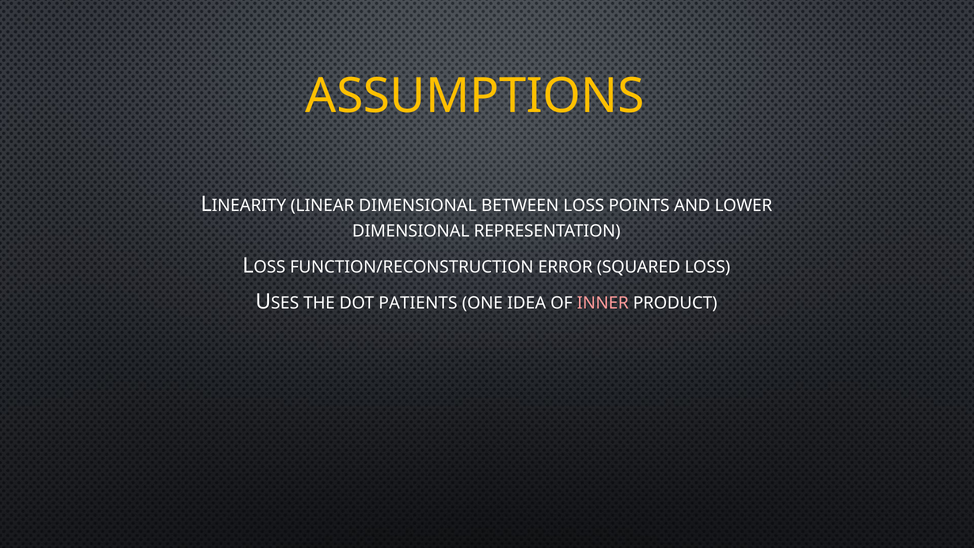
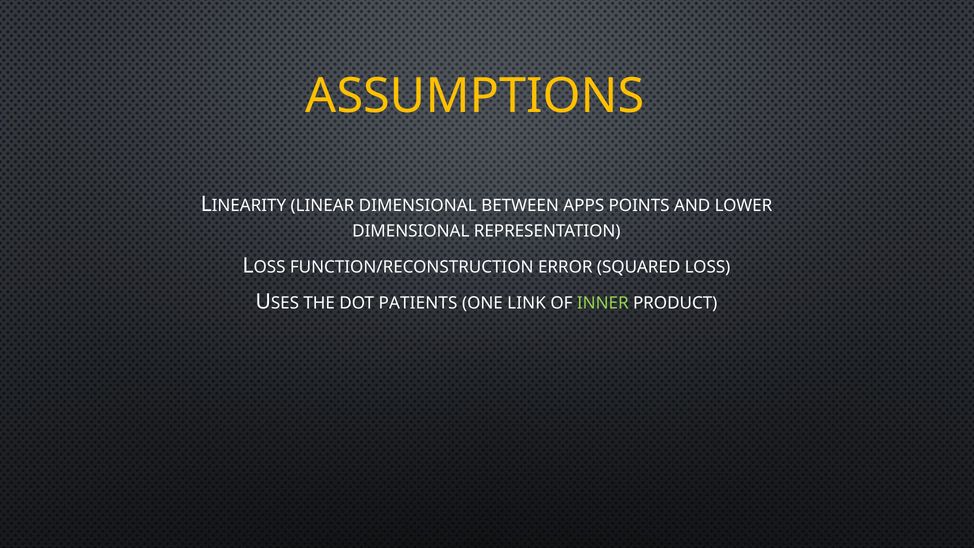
BETWEEN LOSS: LOSS -> APPS
IDEA: IDEA -> LINK
INNER colour: pink -> light green
